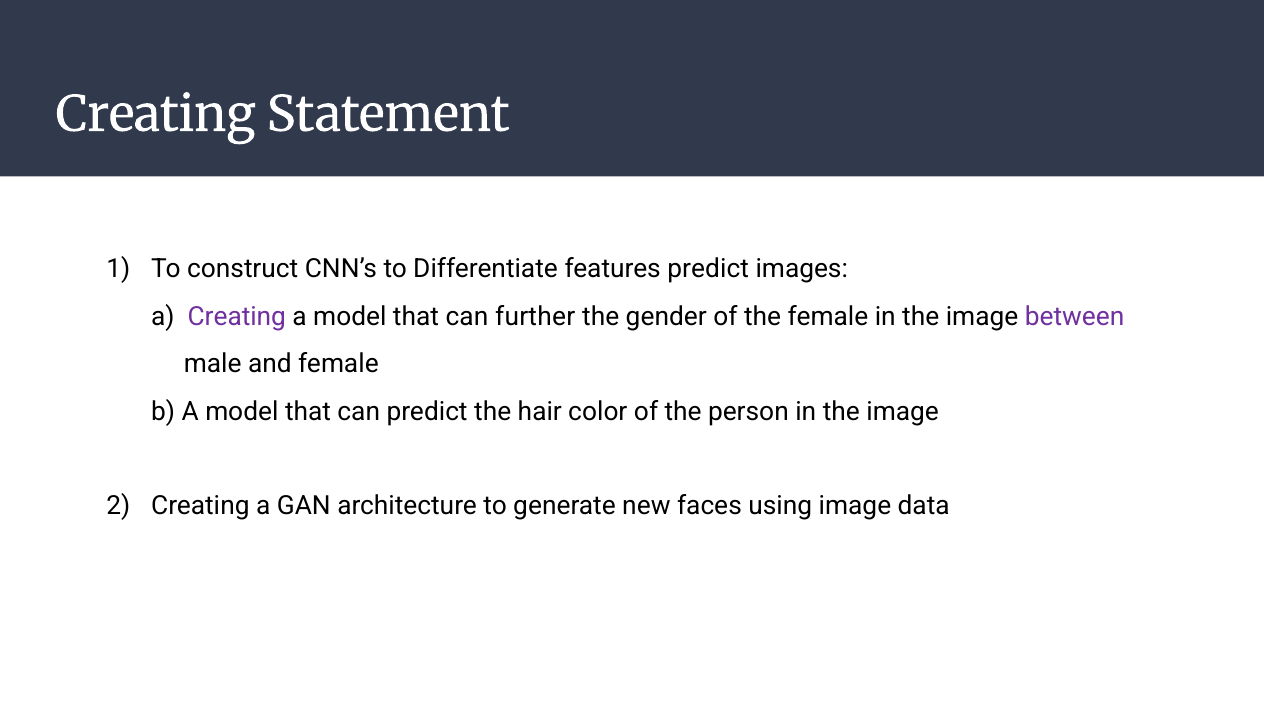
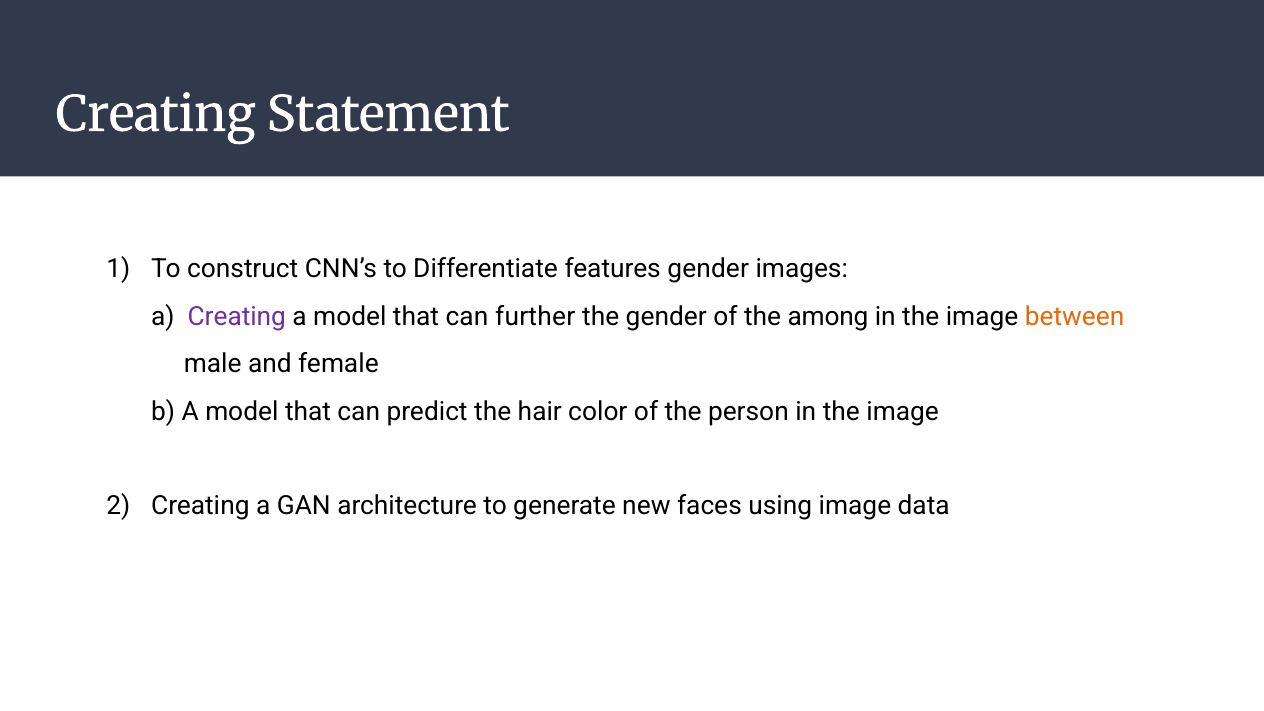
features predict: predict -> gender
the female: female -> among
between colour: purple -> orange
